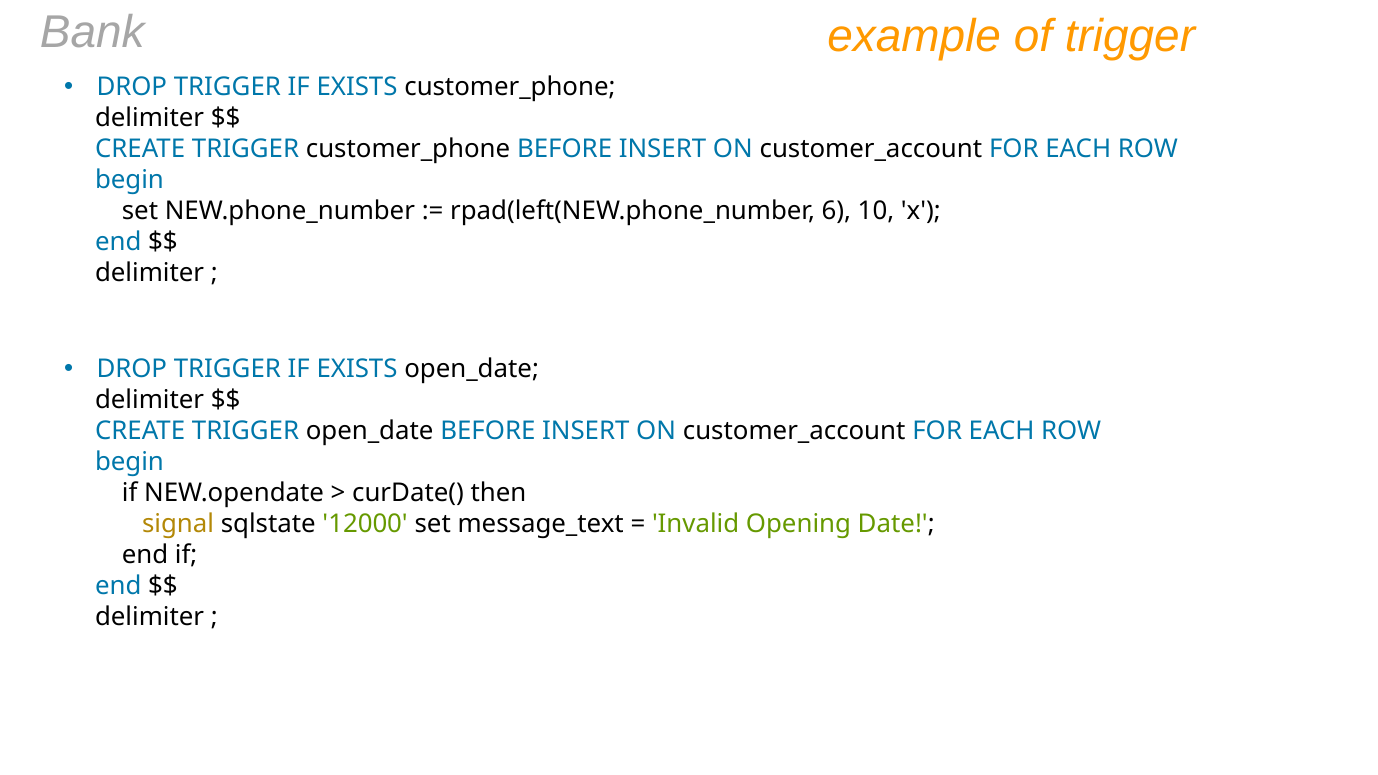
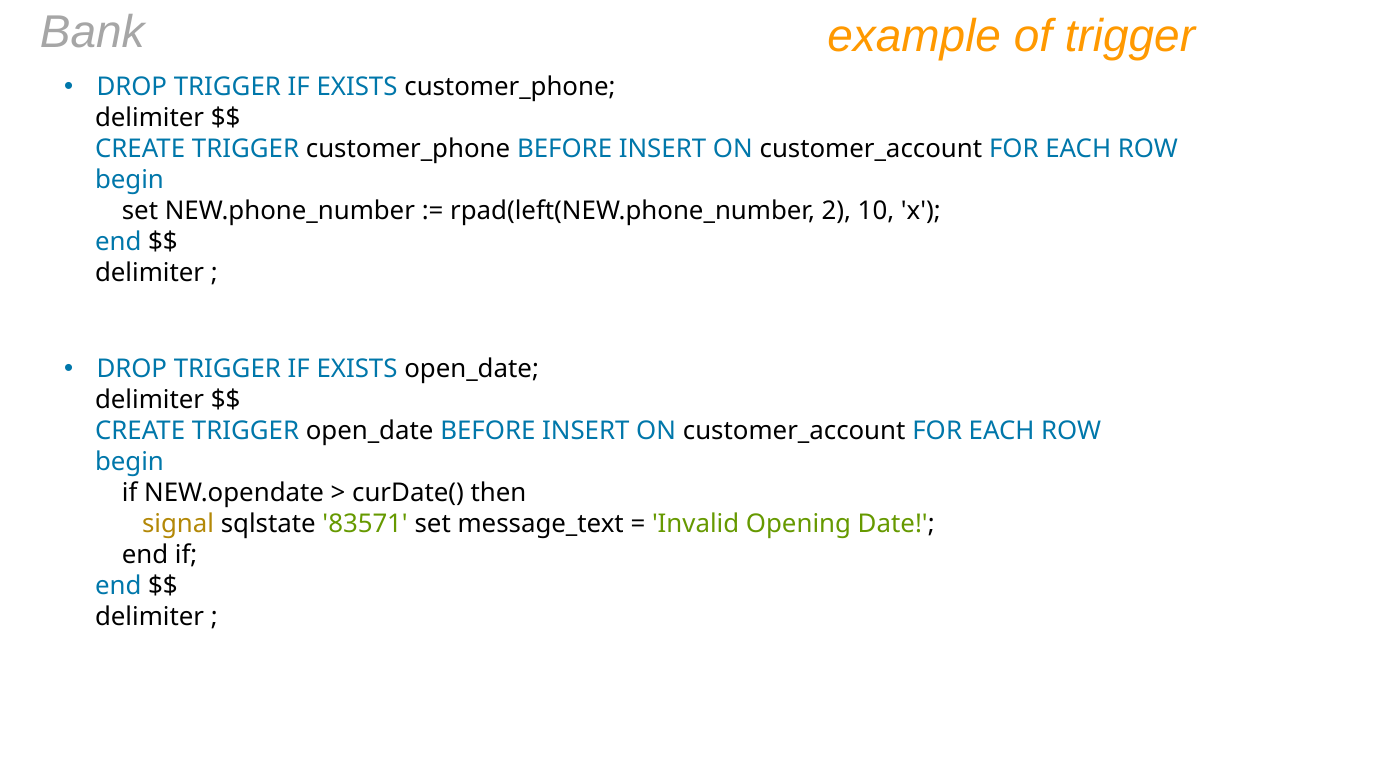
6: 6 -> 2
12000: 12000 -> 83571
